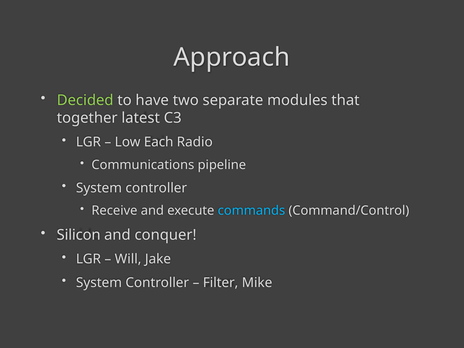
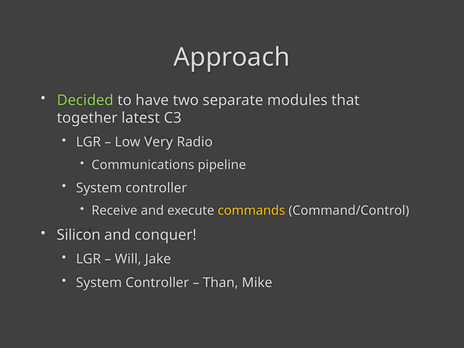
Each: Each -> Very
commands colour: light blue -> yellow
Filter: Filter -> Than
